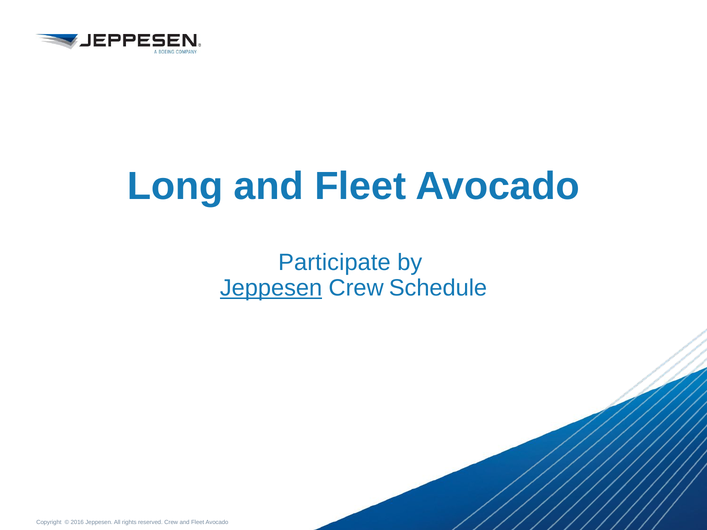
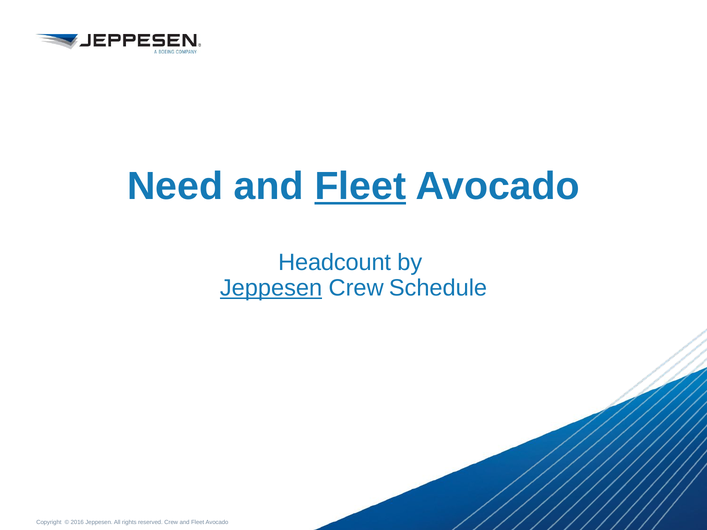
Long: Long -> Need
Fleet at (360, 186) underline: none -> present
Participate: Participate -> Headcount
